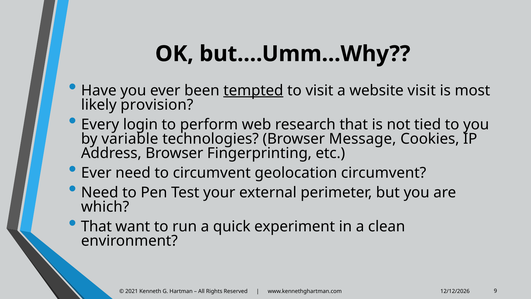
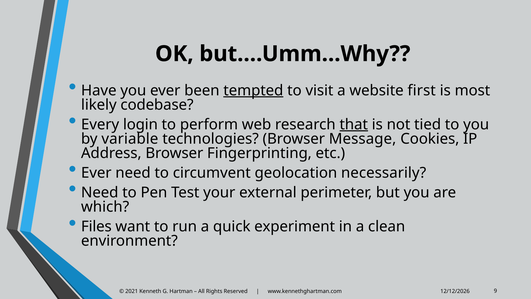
website visit: visit -> first
provision: provision -> codebase
that at (354, 124) underline: none -> present
geolocation circumvent: circumvent -> necessarily
That at (96, 226): That -> Files
